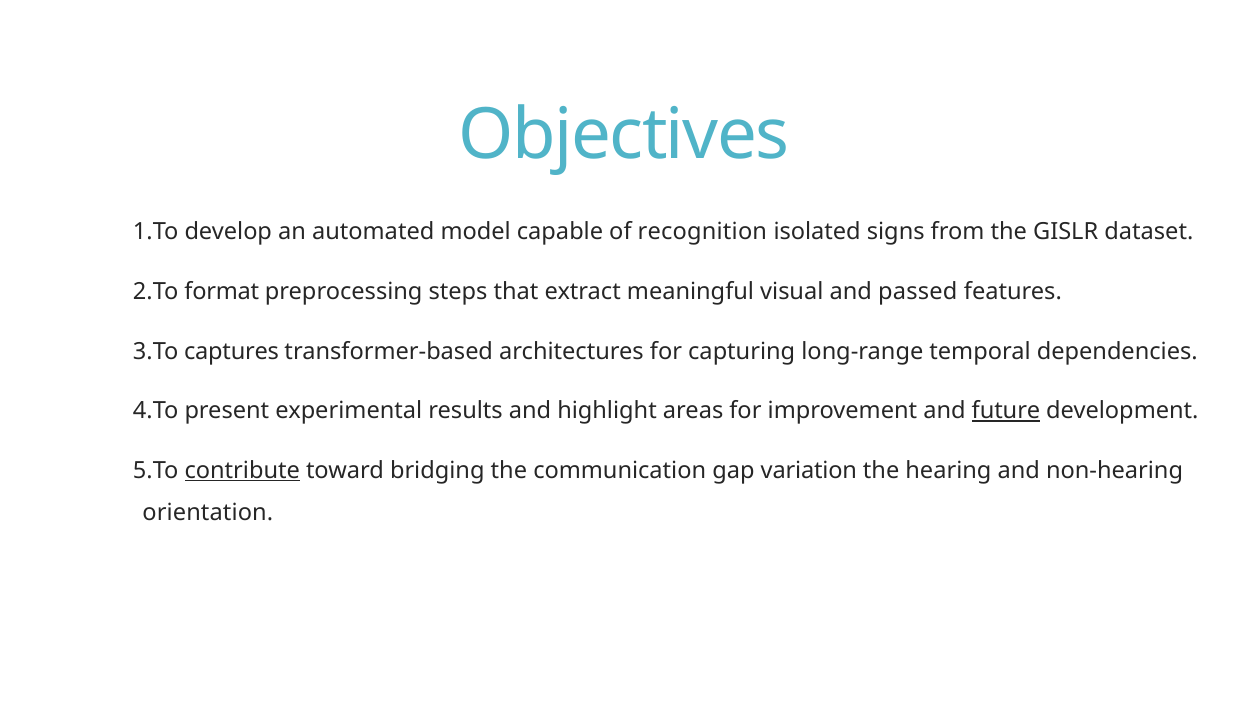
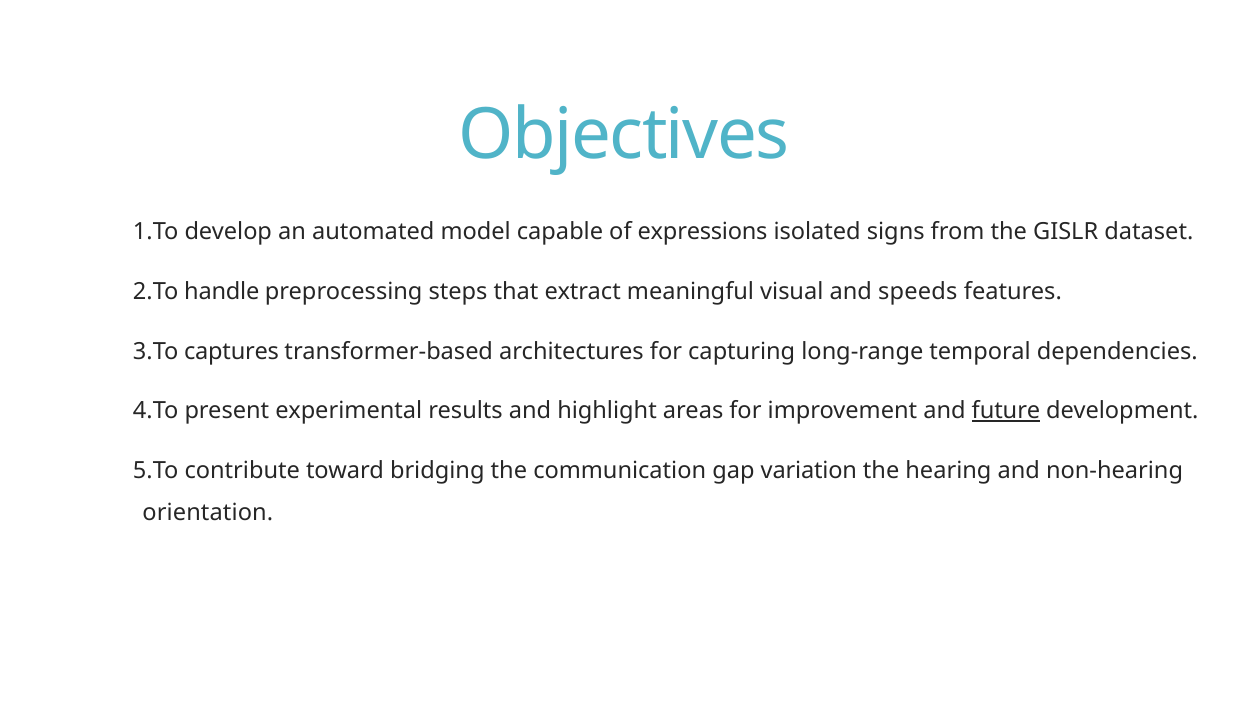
recognition: recognition -> expressions
format: format -> handle
passed: passed -> speeds
contribute underline: present -> none
